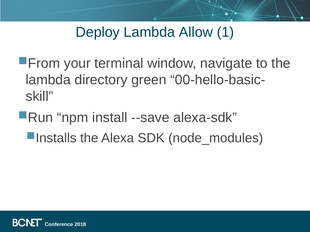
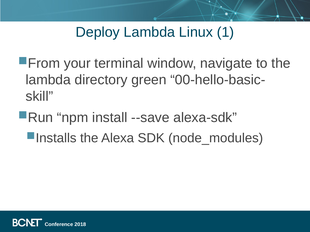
Allow: Allow -> Linux
